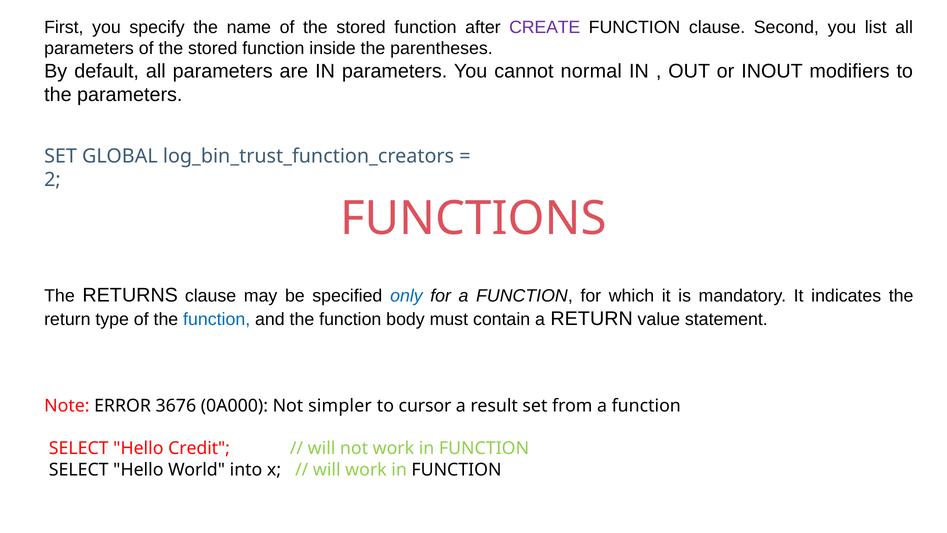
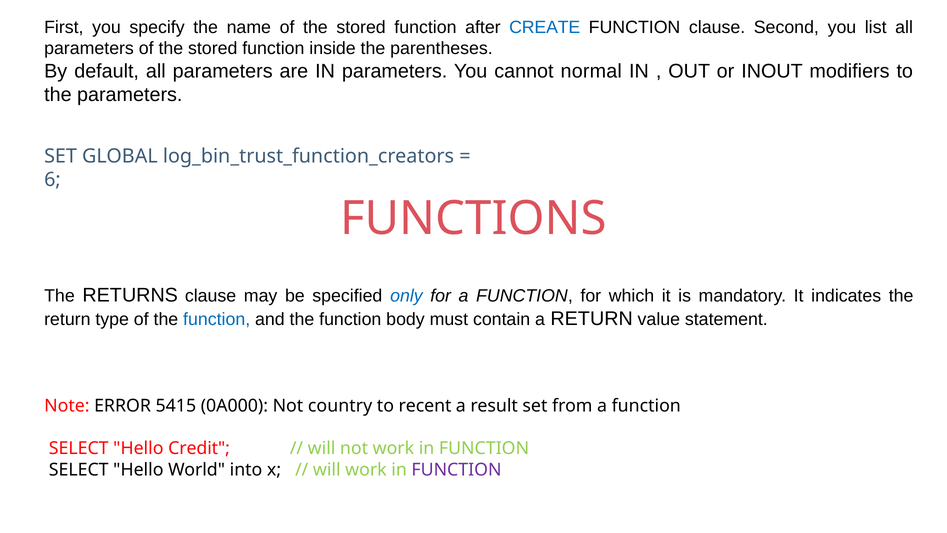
CREATE colour: purple -> blue
2: 2 -> 6
3676: 3676 -> 5415
simpler: simpler -> country
cursor: cursor -> recent
FUNCTION at (457, 469) colour: black -> purple
